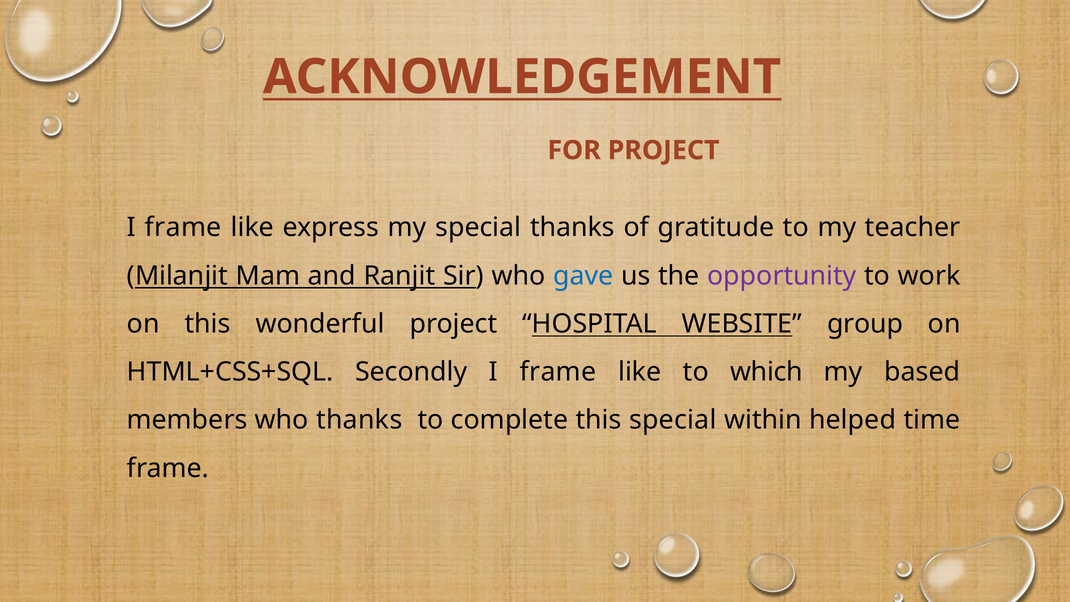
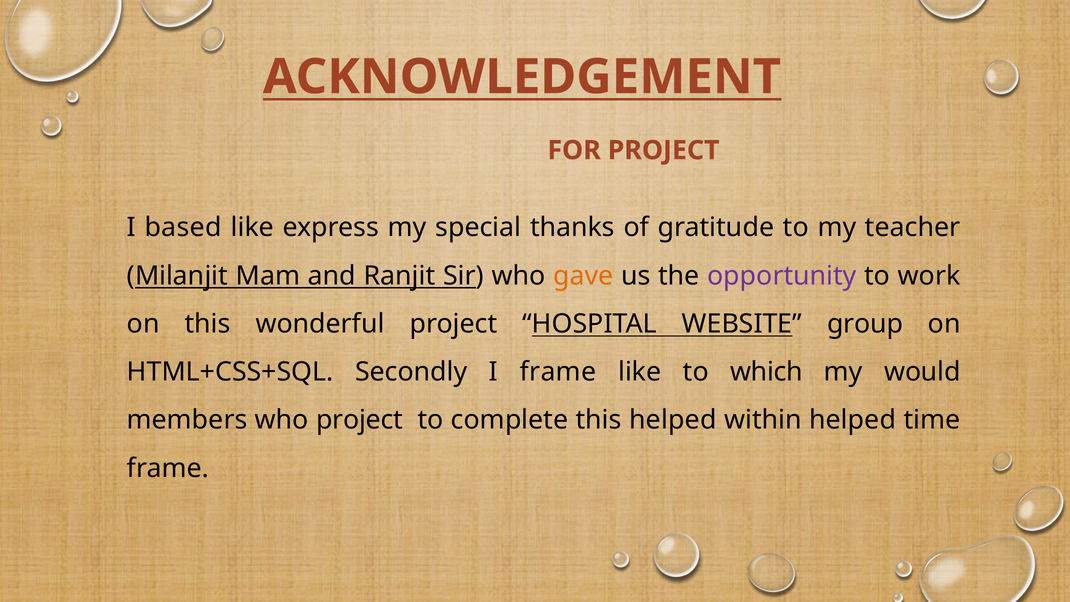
frame at (183, 227): frame -> based
gave colour: blue -> orange
based: based -> would
who thanks: thanks -> project
this special: special -> helped
